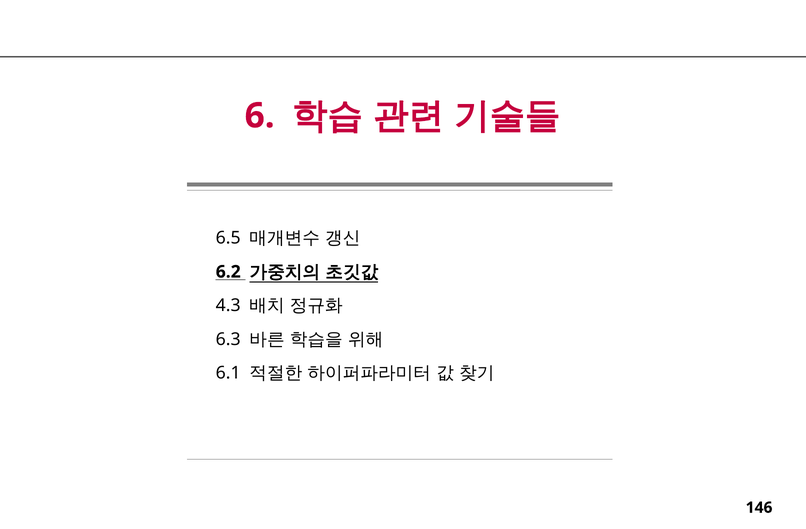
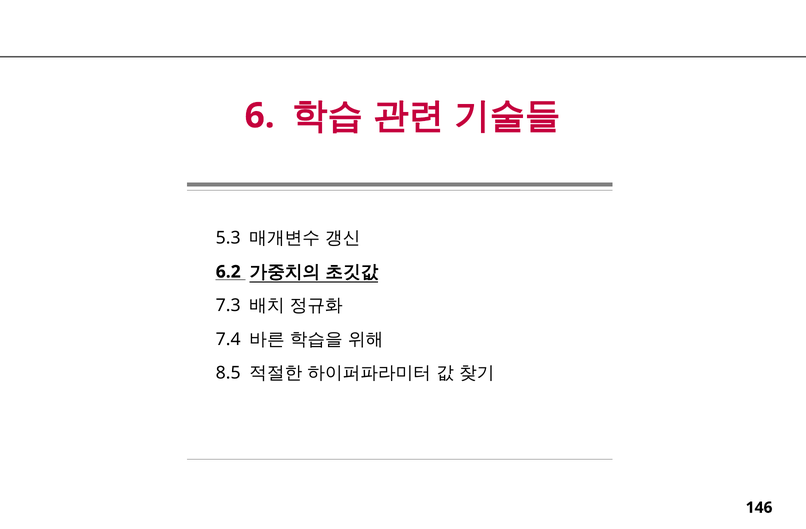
6.5: 6.5 -> 5.3
4.3: 4.3 -> 7.3
6.3: 6.3 -> 7.4
6.1: 6.1 -> 8.5
